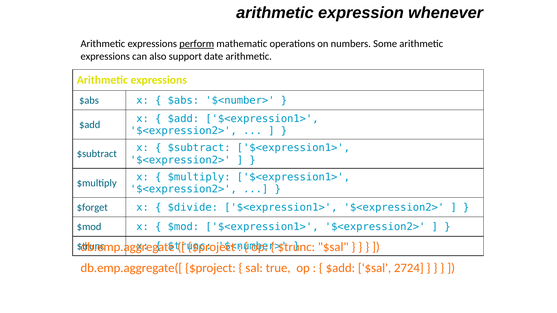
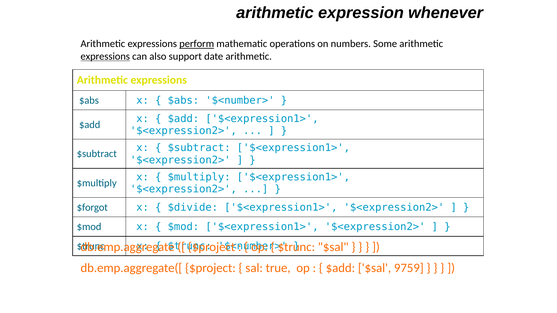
expressions at (105, 56) underline: none -> present
$forget: $forget -> $forgot
2724: 2724 -> 9759
